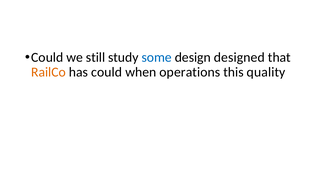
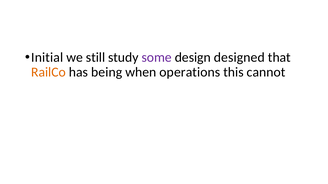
Could at (47, 58): Could -> Initial
some colour: blue -> purple
has could: could -> being
quality: quality -> cannot
